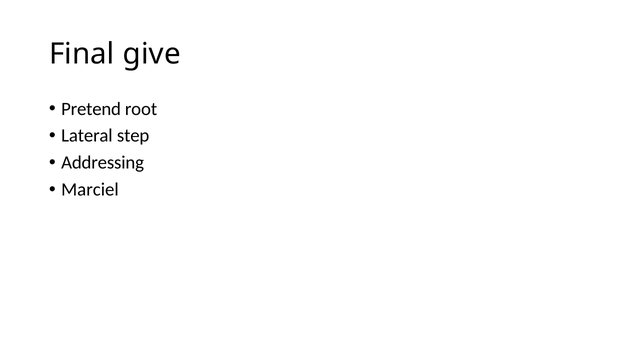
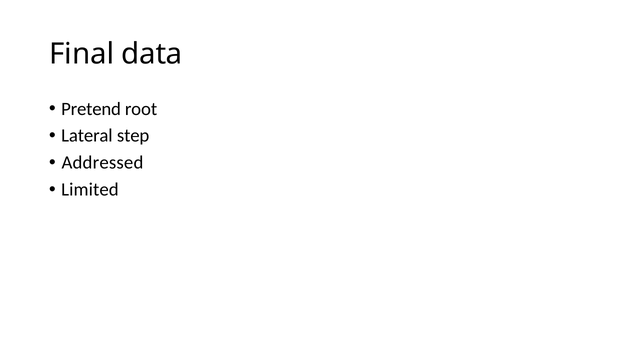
give: give -> data
Addressing: Addressing -> Addressed
Marciel: Marciel -> Limited
